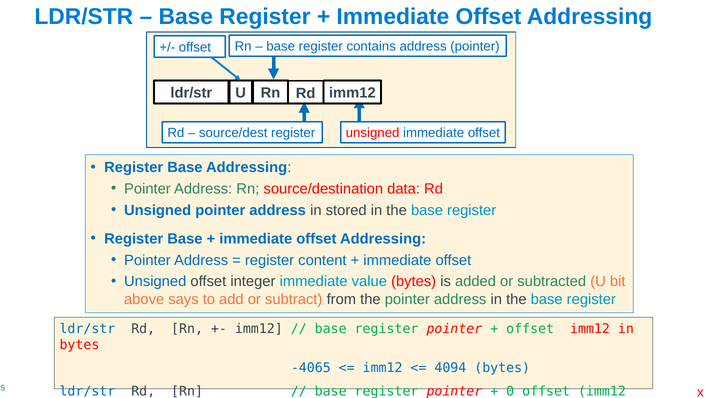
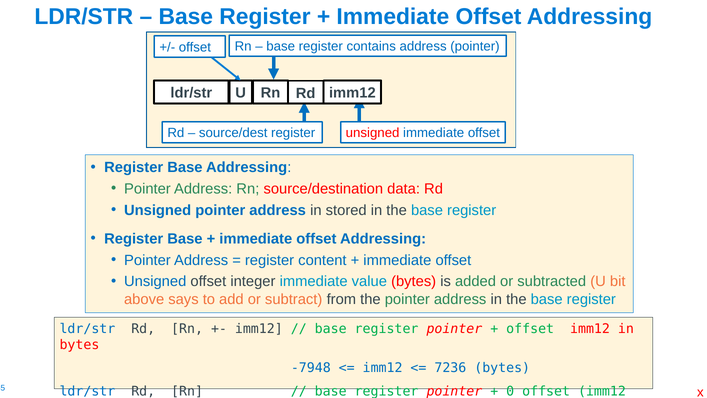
-4065: -4065 -> -7948
4094: 4094 -> 7236
